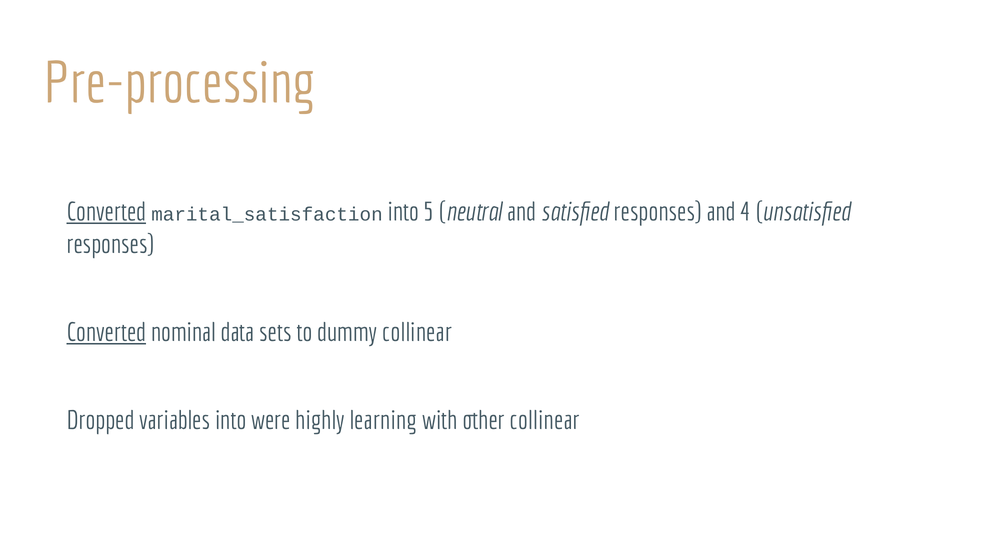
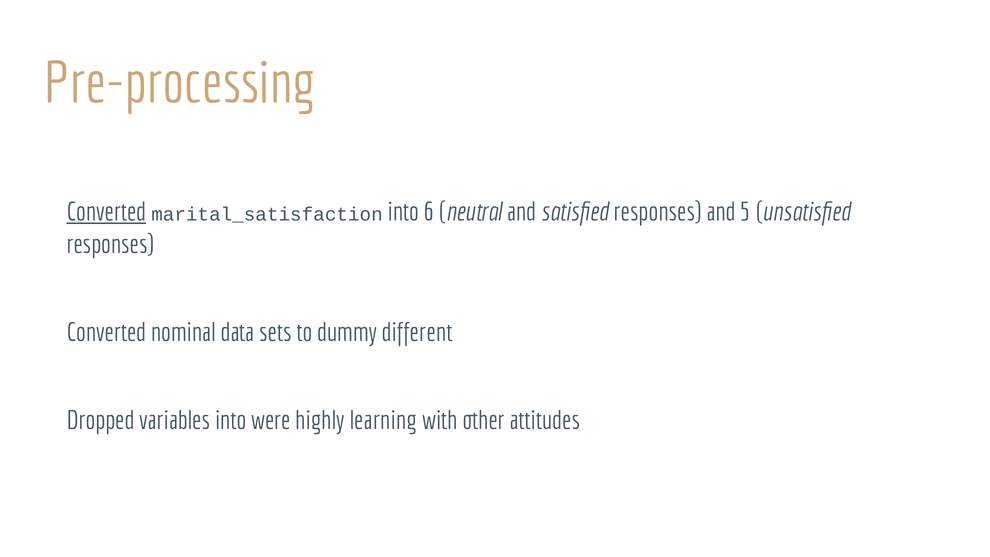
5: 5 -> 6
4: 4 -> 5
Converted at (106, 333) underline: present -> none
dummy collinear: collinear -> different
other collinear: collinear -> attitudes
